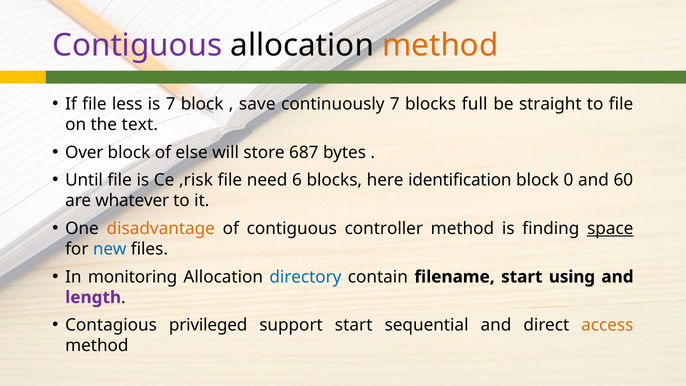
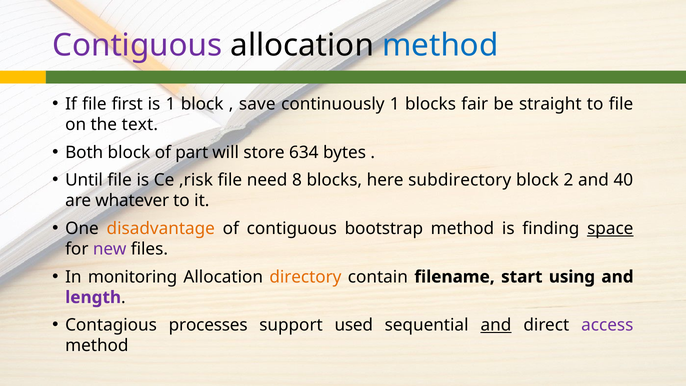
method at (440, 45) colour: orange -> blue
less: less -> first
is 7: 7 -> 1
continuously 7: 7 -> 1
full: full -> fair
Over: Over -> Both
else: else -> part
687: 687 -> 634
6: 6 -> 8
identification: identification -> subdirectory
0: 0 -> 2
60: 60 -> 40
controller: controller -> bootstrap
new colour: blue -> purple
directory colour: blue -> orange
privileged: privileged -> processes
support start: start -> used
and at (496, 325) underline: none -> present
access colour: orange -> purple
